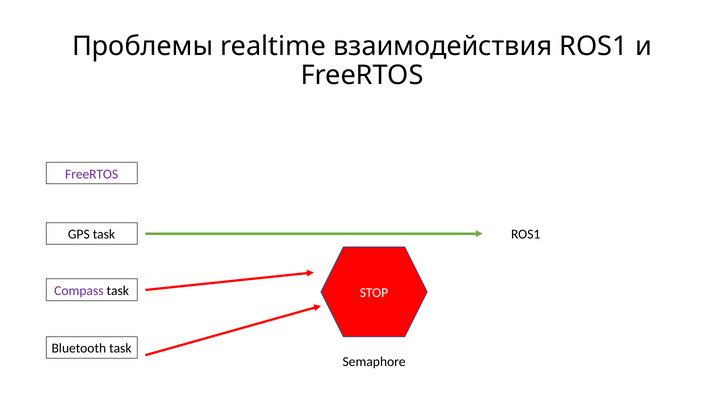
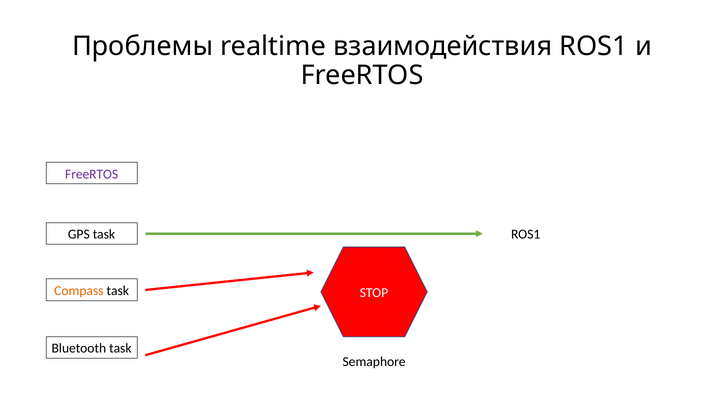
Compass colour: purple -> orange
